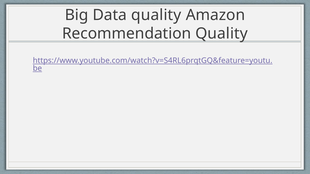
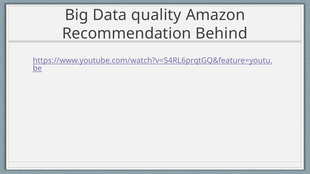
Recommendation Quality: Quality -> Behind
